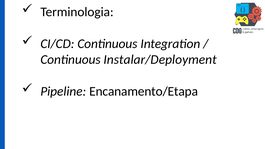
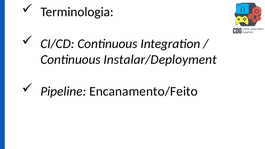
Encanamento/Etapa: Encanamento/Etapa -> Encanamento/Feito
